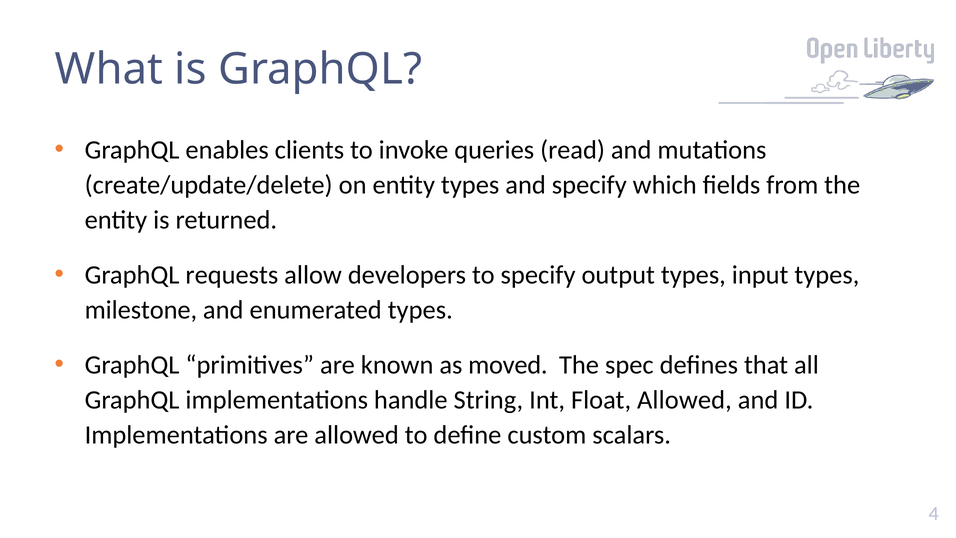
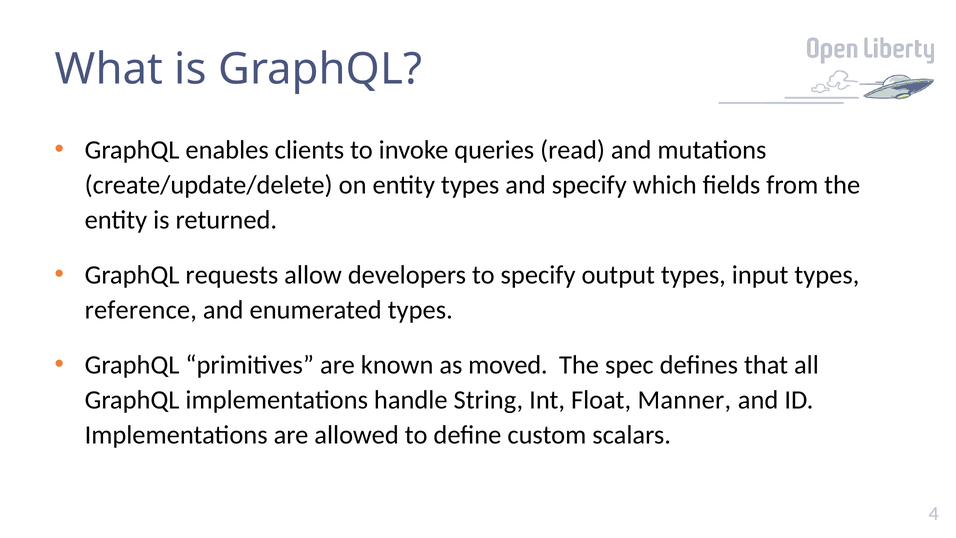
milestone: milestone -> reference
Float Allowed: Allowed -> Manner
